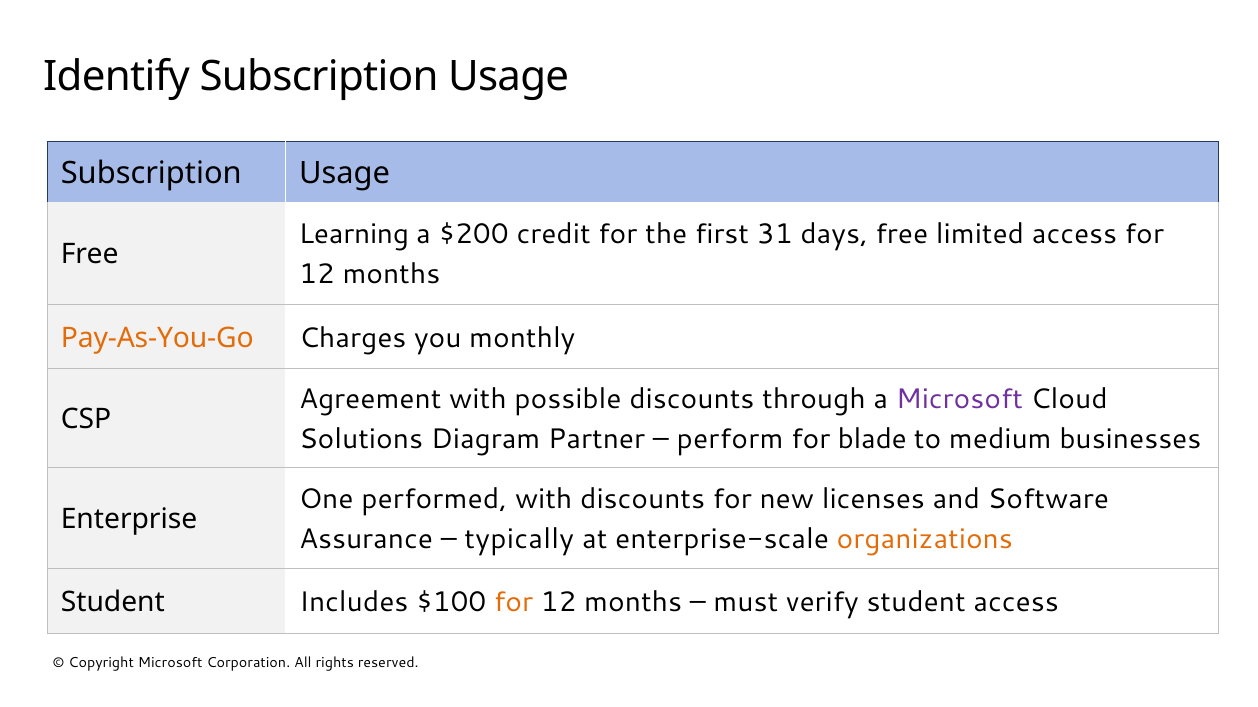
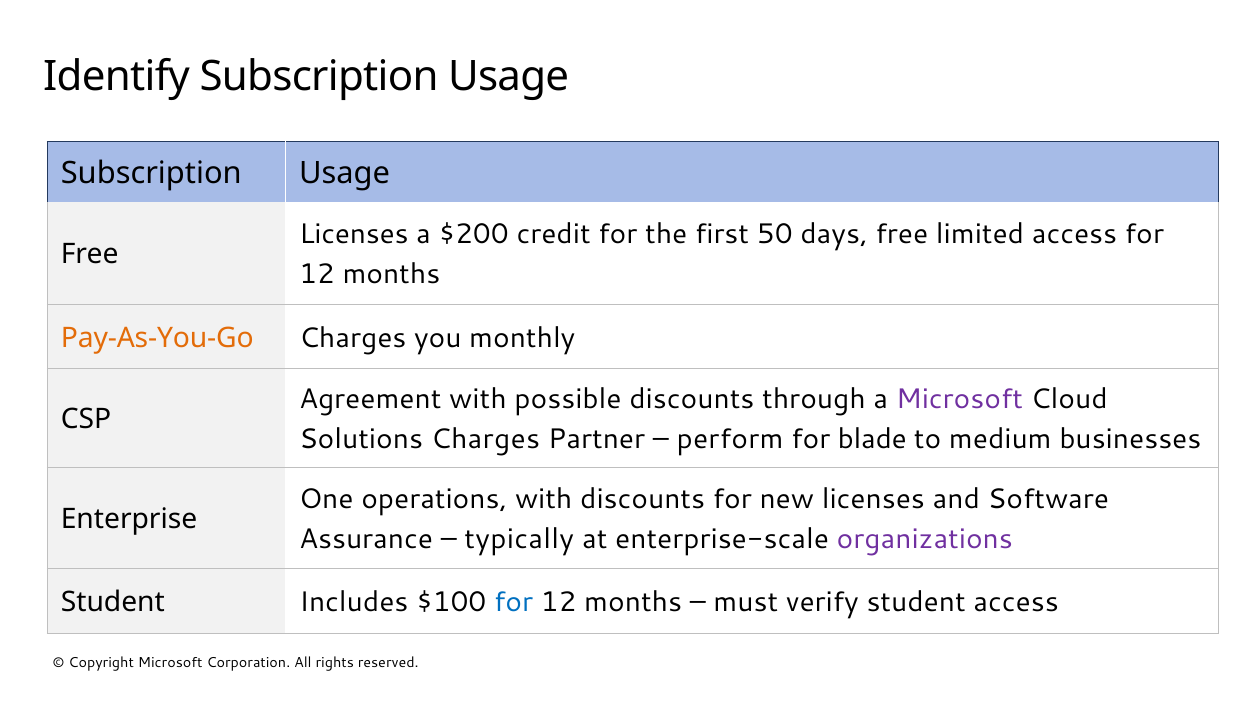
Learning at (354, 235): Learning -> Licenses
31: 31 -> 50
Solutions Diagram: Diagram -> Charges
performed: performed -> operations
organizations colour: orange -> purple
for at (514, 603) colour: orange -> blue
